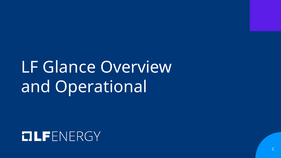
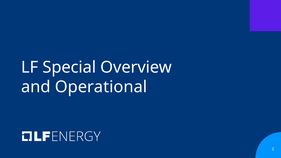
Glance: Glance -> Special
